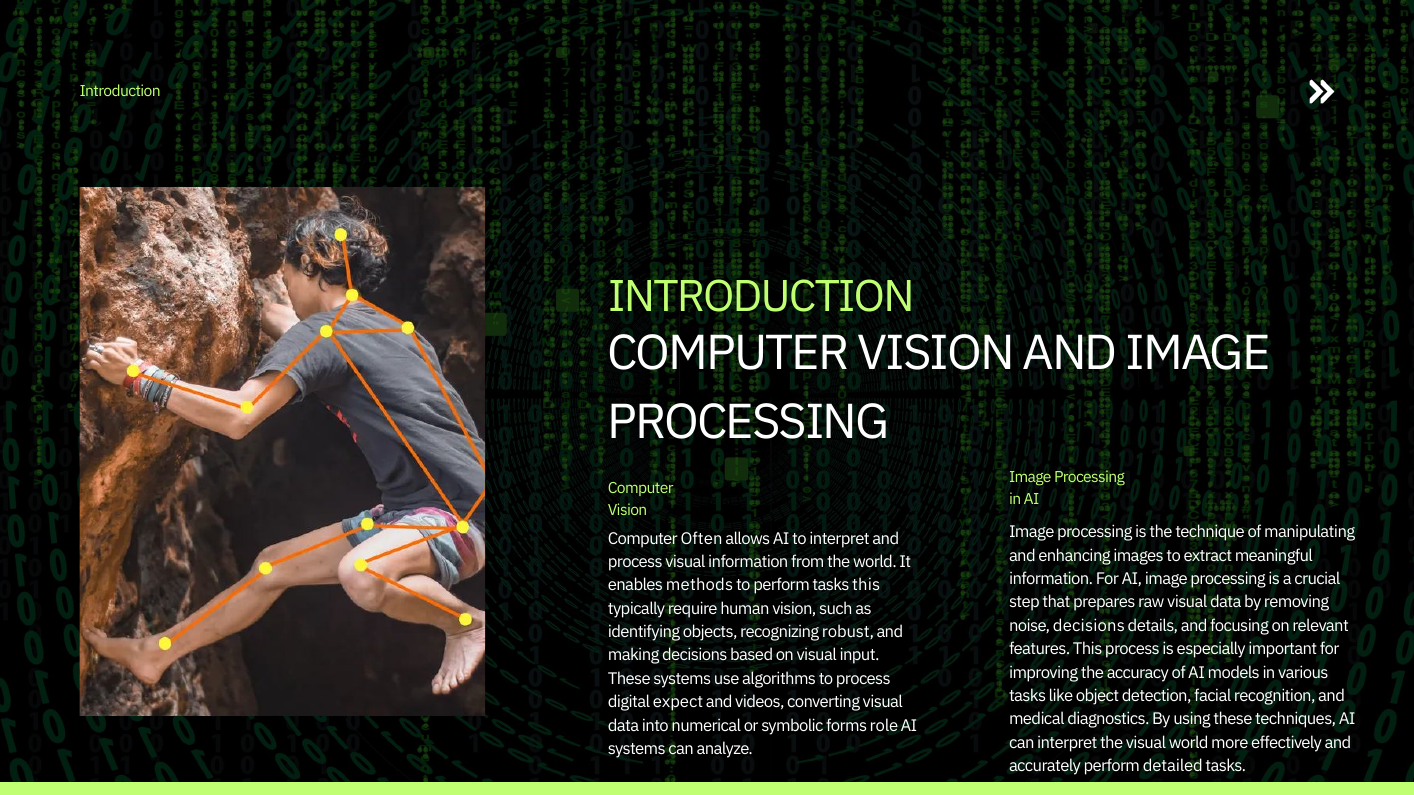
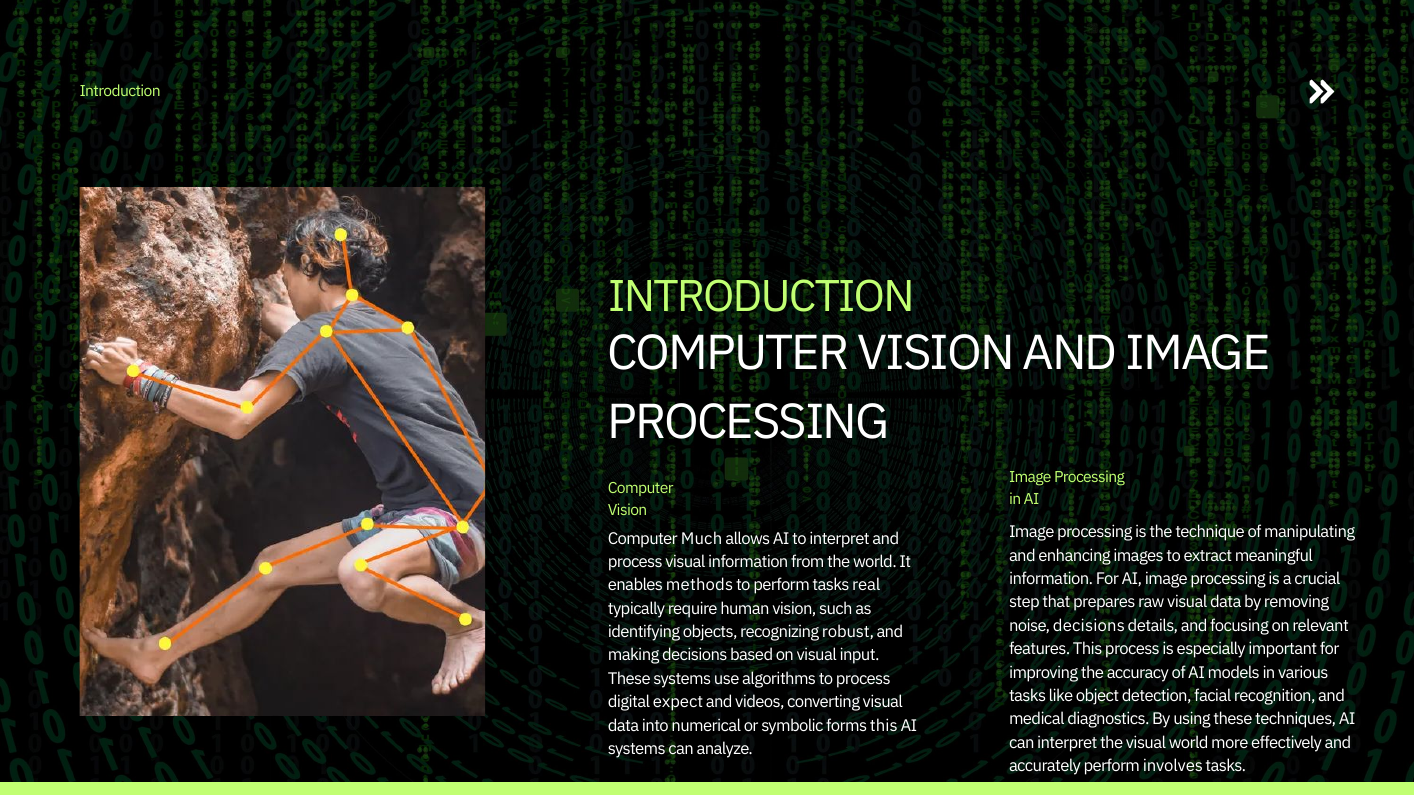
Often: Often -> Much
tasks this: this -> real
forms role: role -> this
detailed: detailed -> involves
